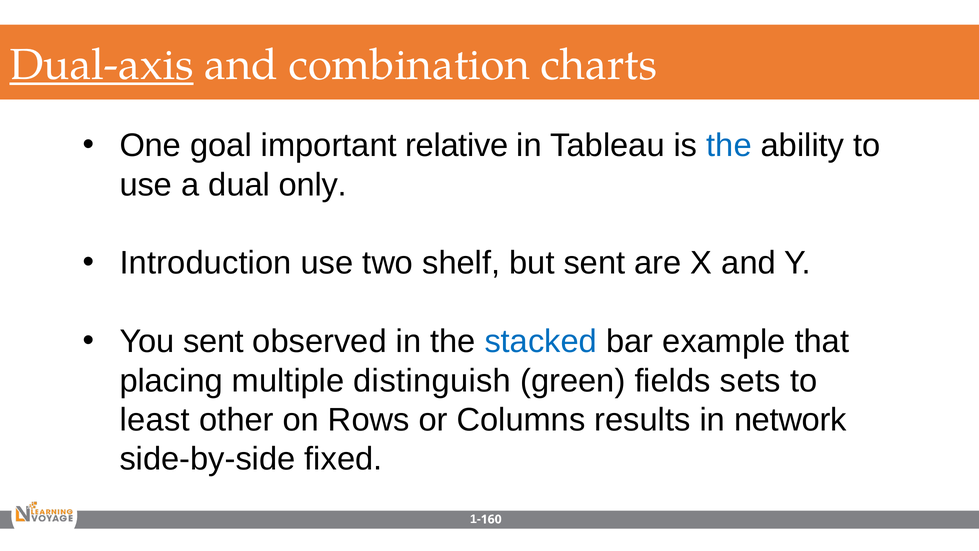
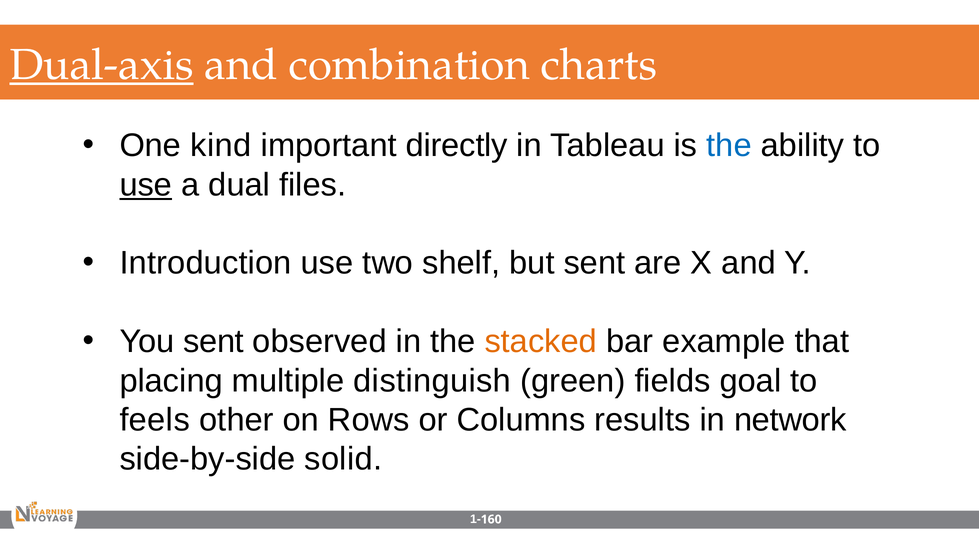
goal: goal -> kind
relative: relative -> directly
use at (146, 185) underline: none -> present
only: only -> files
stacked colour: blue -> orange
sets: sets -> goal
least: least -> feels
fixed: fixed -> solid
